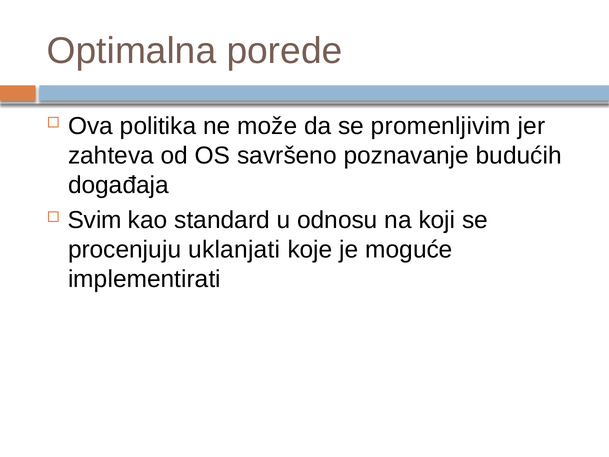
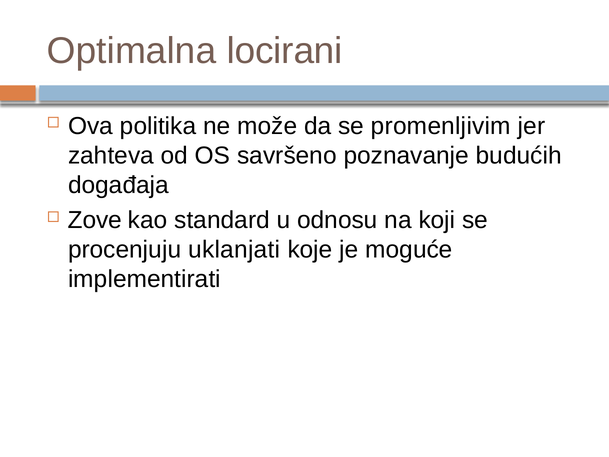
porede: porede -> locirani
Svim: Svim -> Zove
